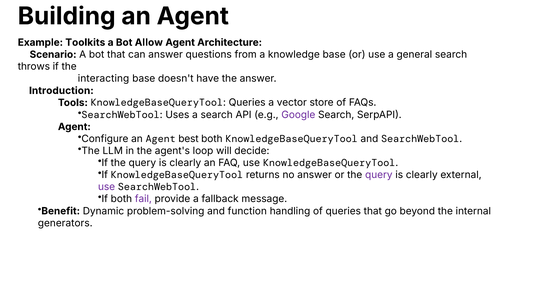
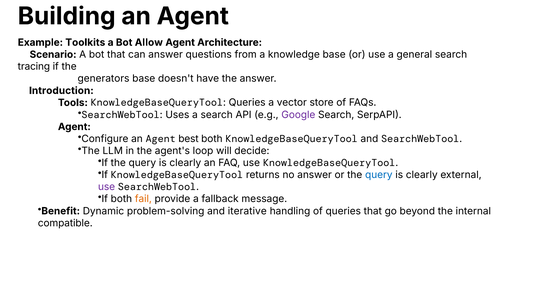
throws: throws -> tracing
interacting: interacting -> generators
query at (379, 175) colour: purple -> blue
fail colour: purple -> orange
function: function -> iterative
generators: generators -> compatible
